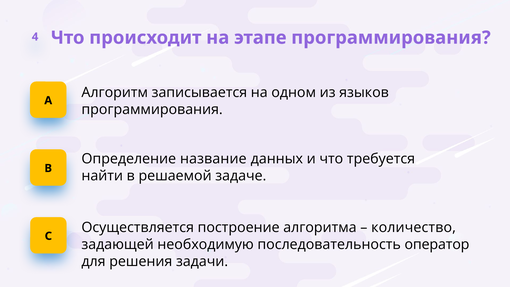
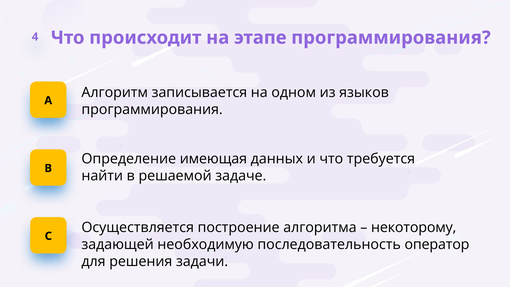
название: название -> имеющая
количество: количество -> некоторому
